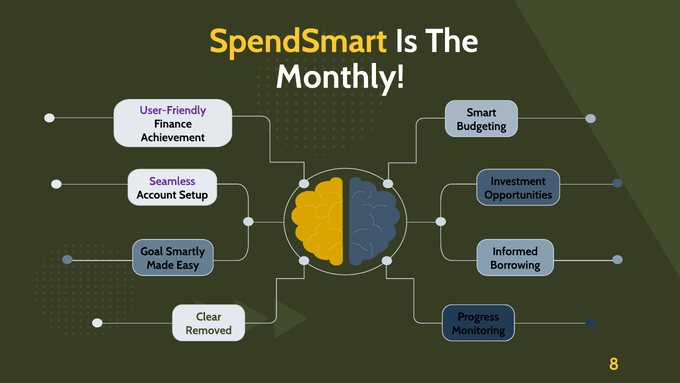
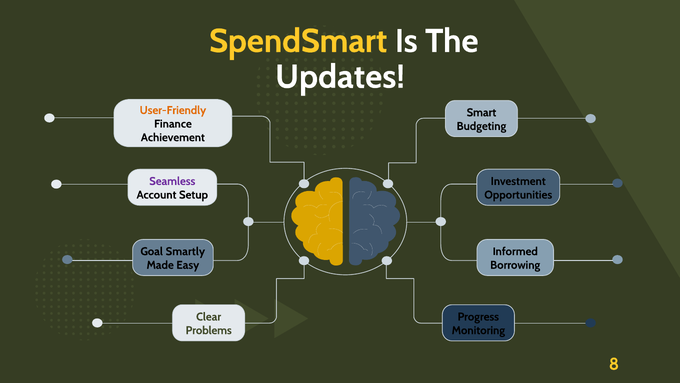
Monthly: Monthly -> Updates
User-Friendly colour: purple -> orange
Removed: Removed -> Problems
